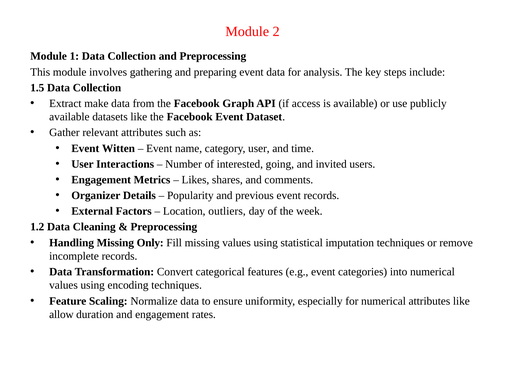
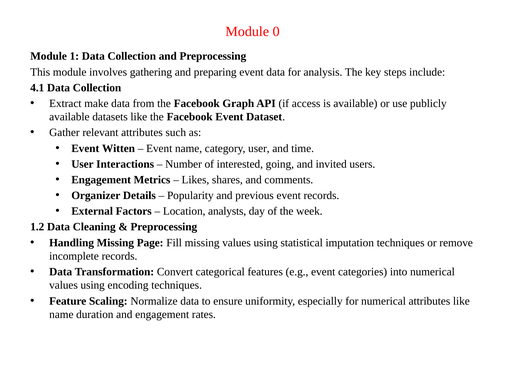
2: 2 -> 0
1.5: 1.5 -> 4.1
outliers: outliers -> analysts
Only: Only -> Page
allow at (61, 314): allow -> name
